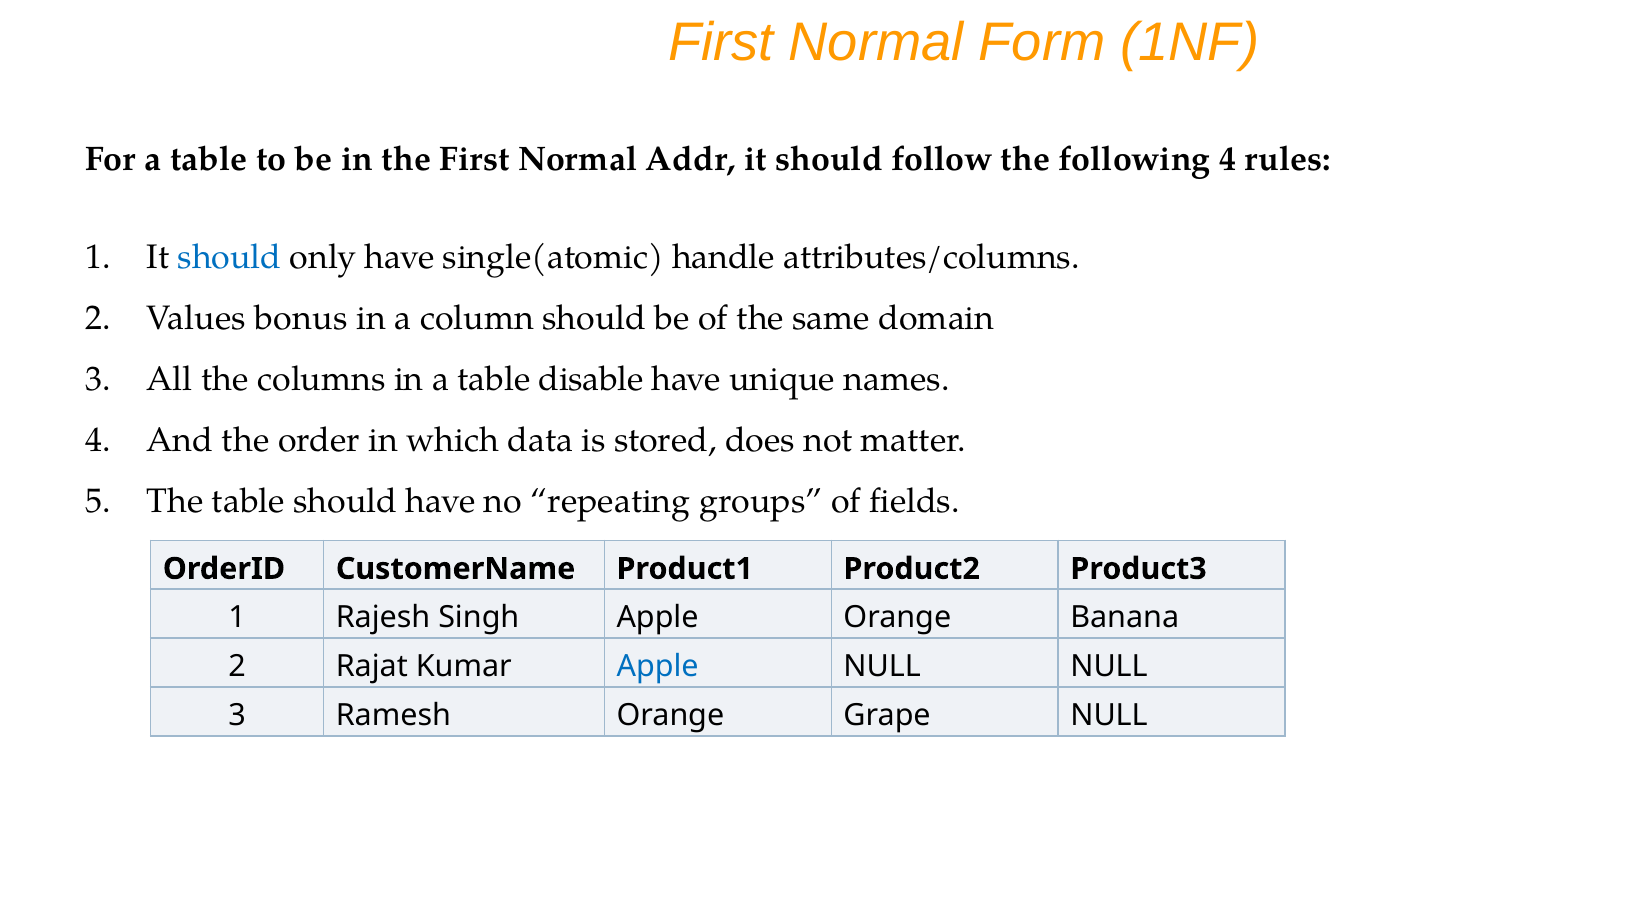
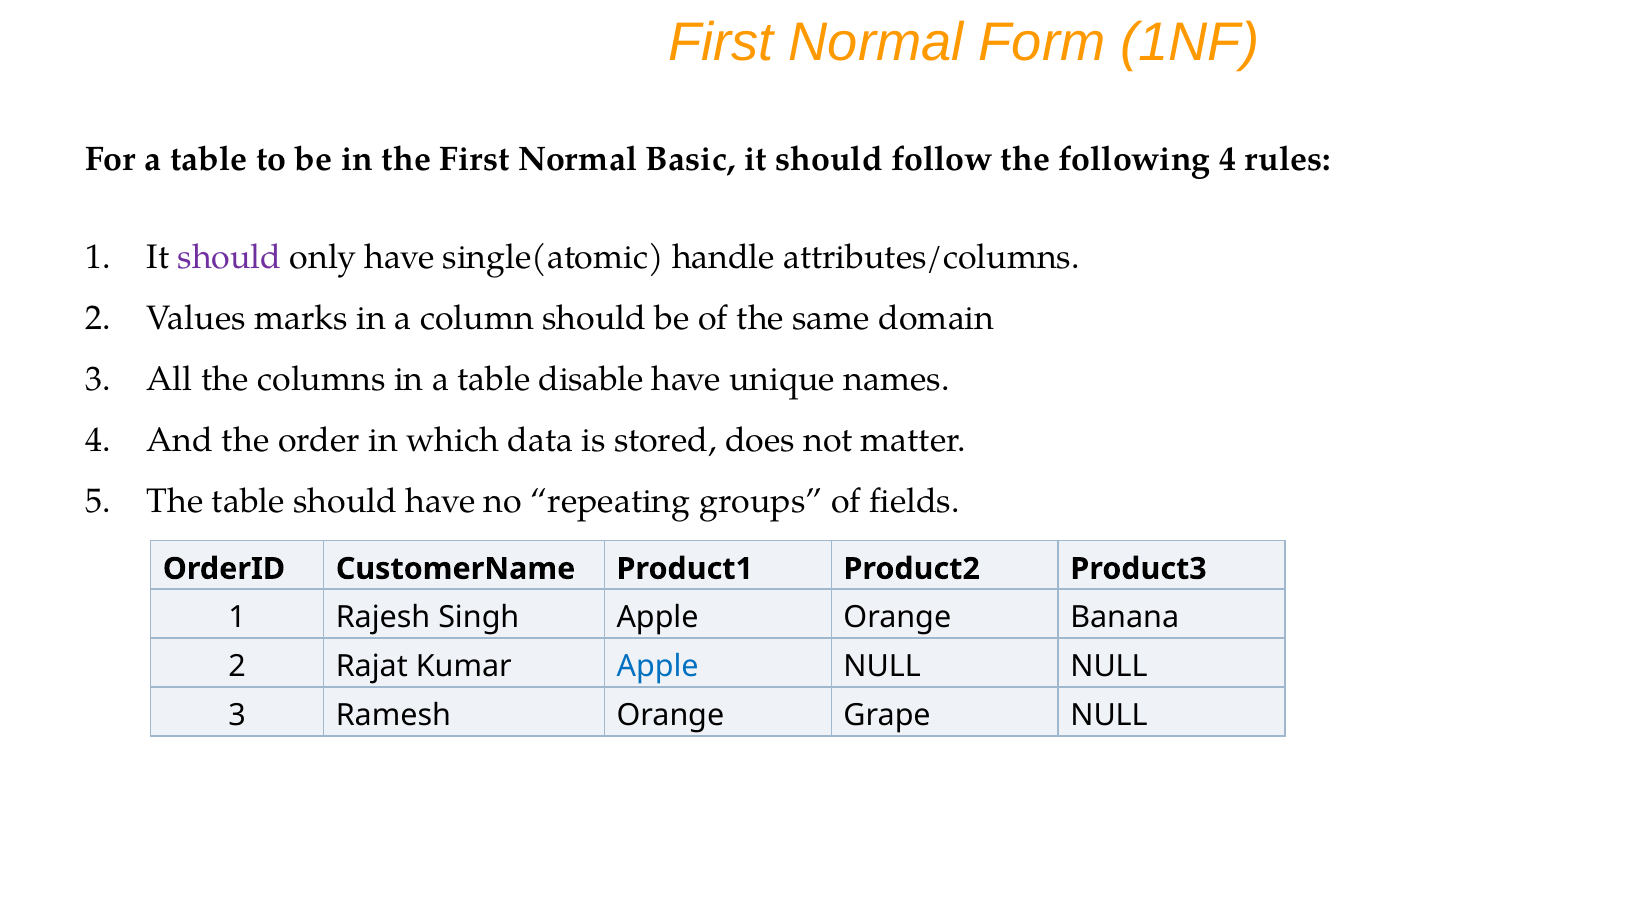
Addr: Addr -> Basic
should at (230, 257) colour: blue -> purple
bonus: bonus -> marks
